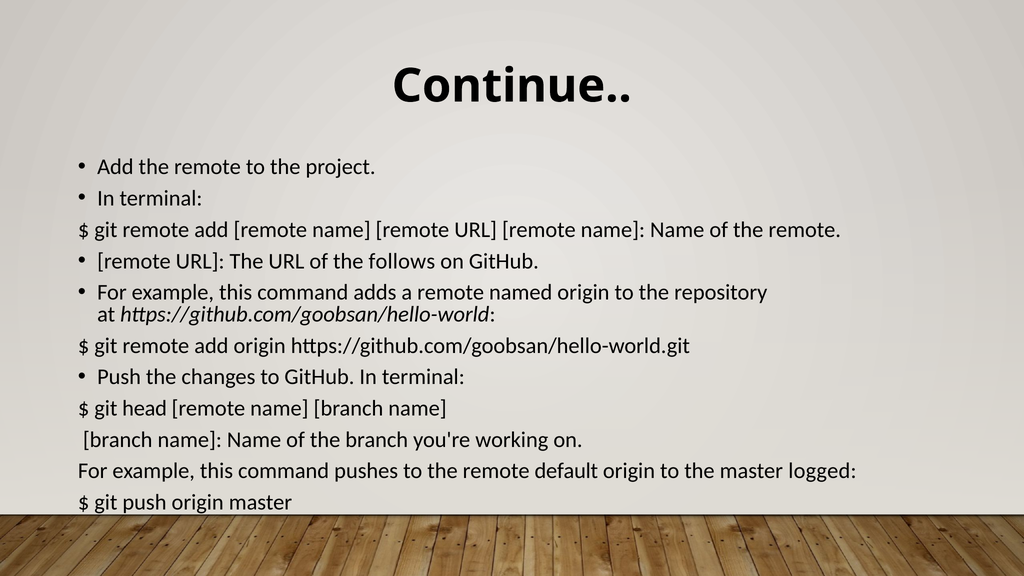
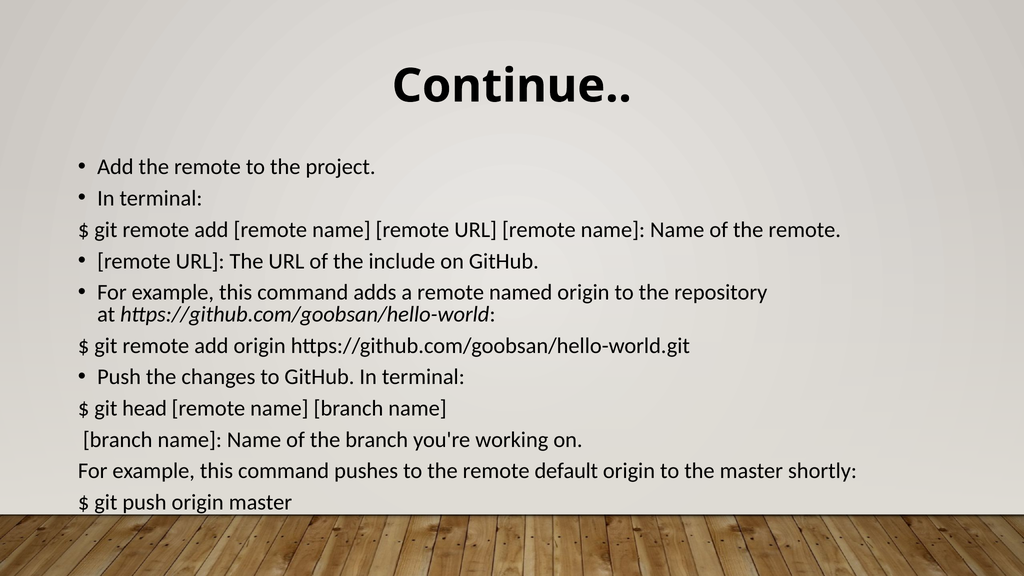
follows: follows -> include
logged: logged -> shortly
